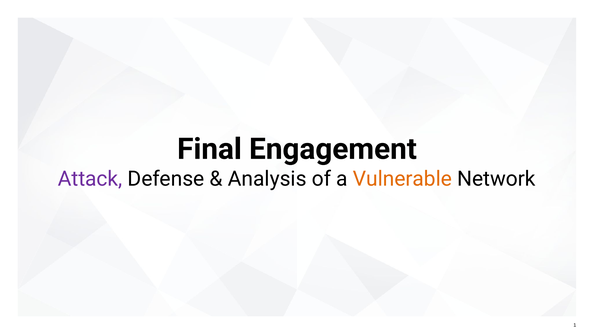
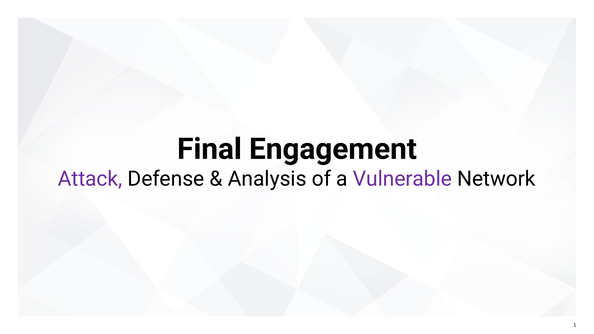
Vulnerable colour: orange -> purple
